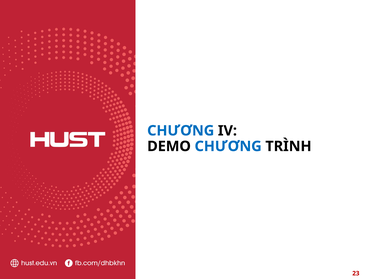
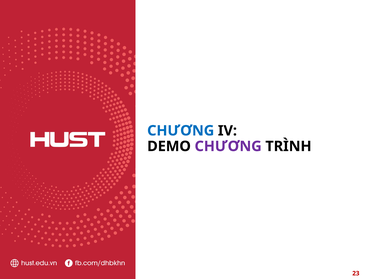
CHƯƠNG at (228, 146) colour: blue -> purple
